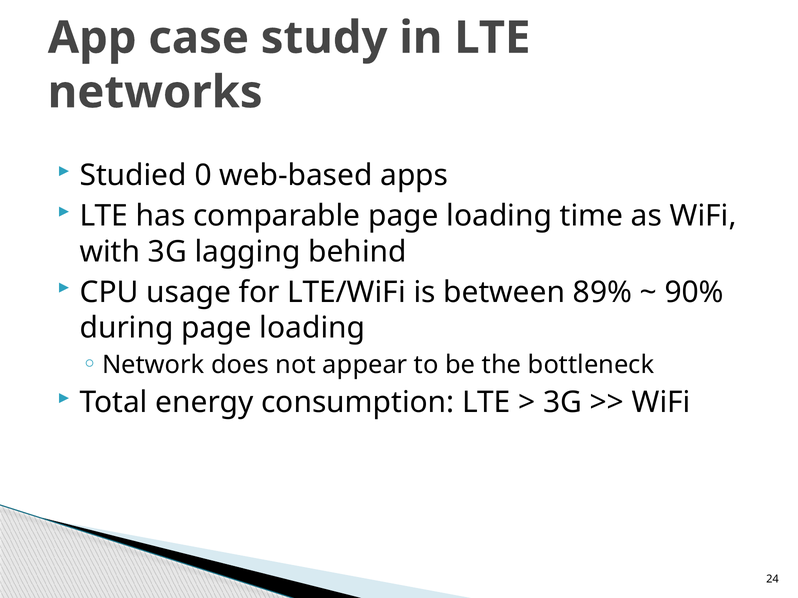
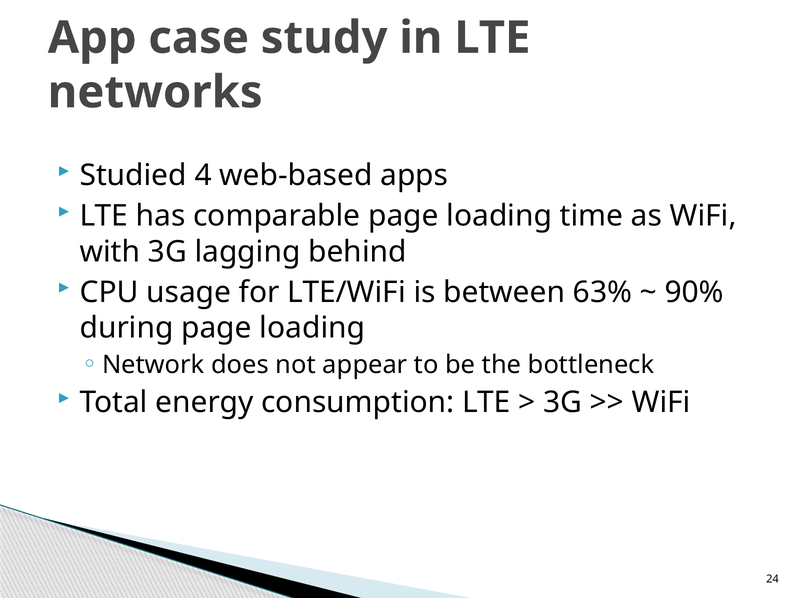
0: 0 -> 4
89%: 89% -> 63%
